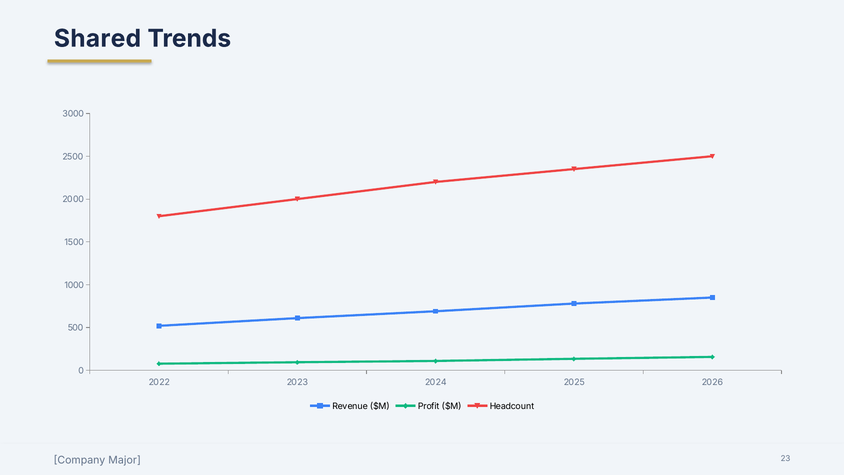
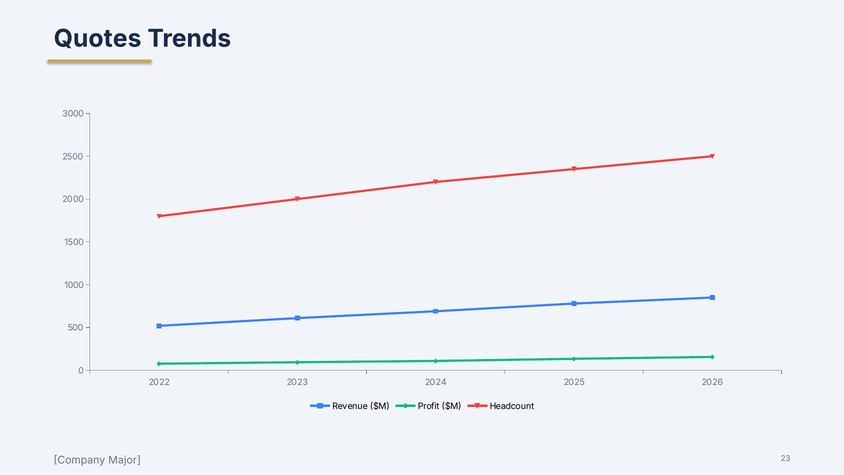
Shared: Shared -> Quotes
